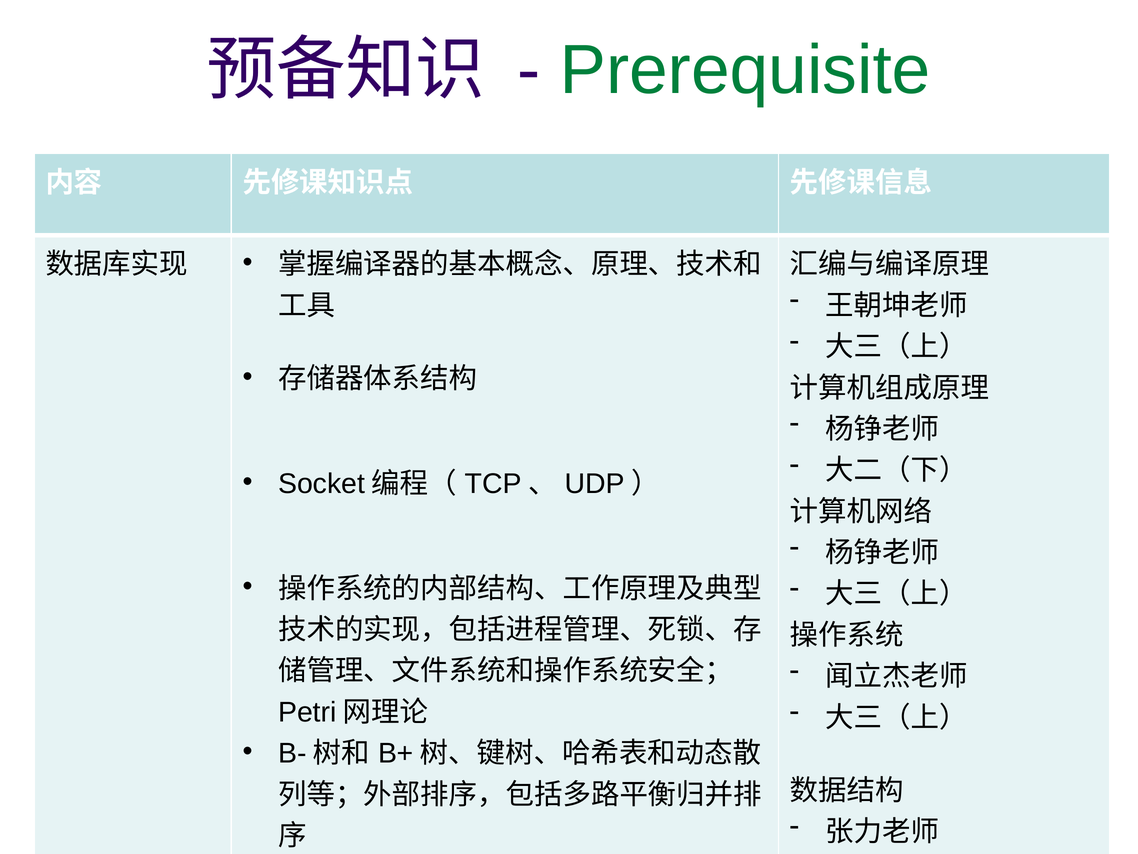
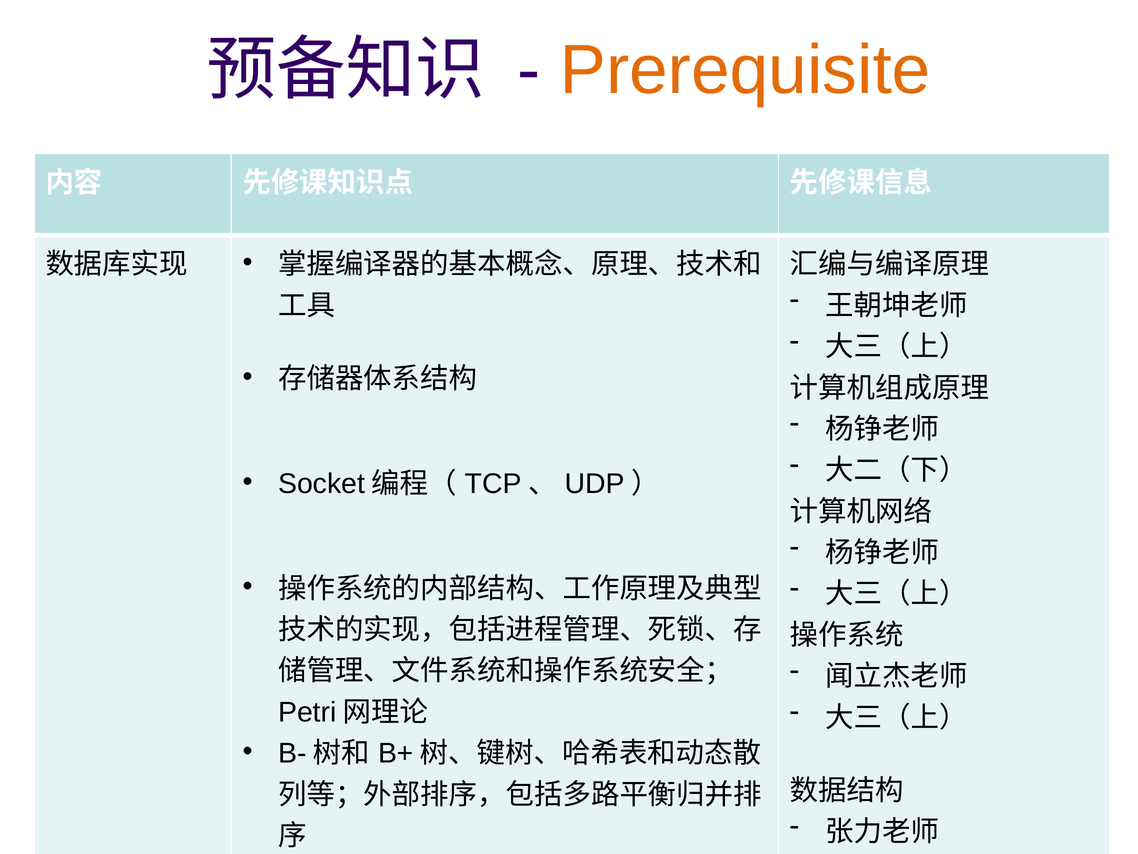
Prerequisite colour: green -> orange
